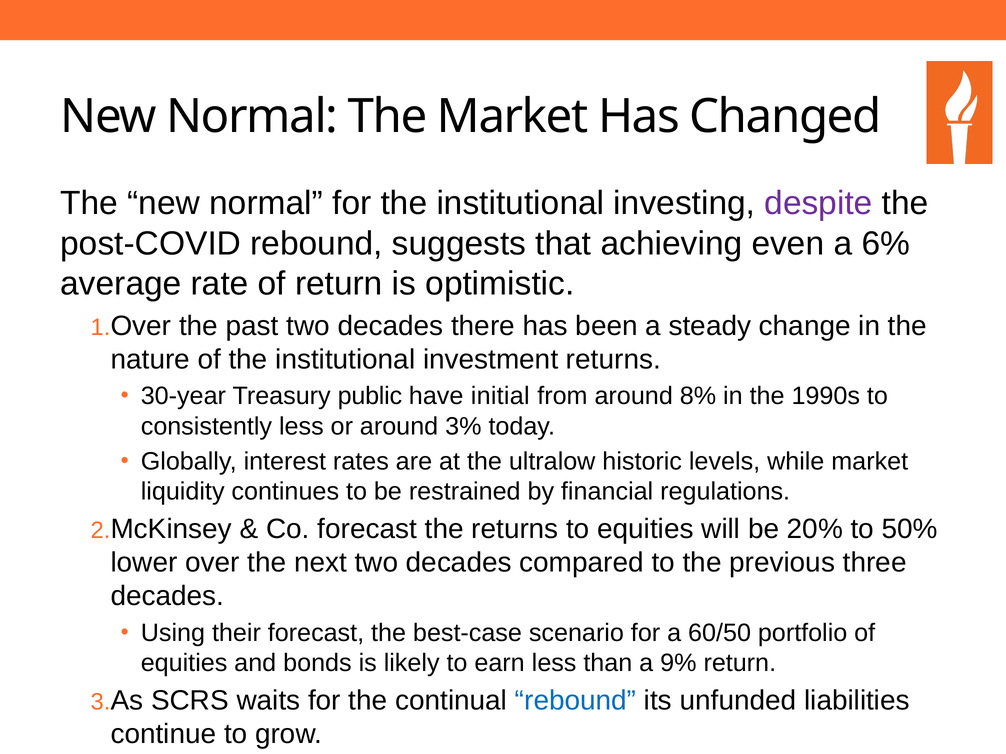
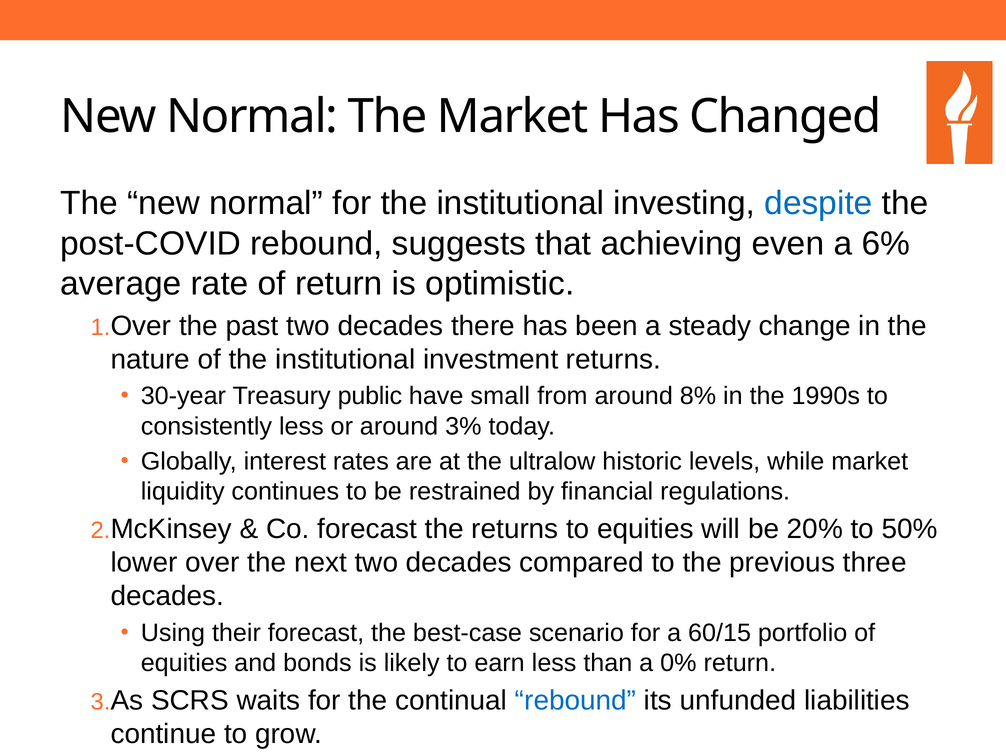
despite colour: purple -> blue
initial: initial -> small
60/50: 60/50 -> 60/15
9%: 9% -> 0%
